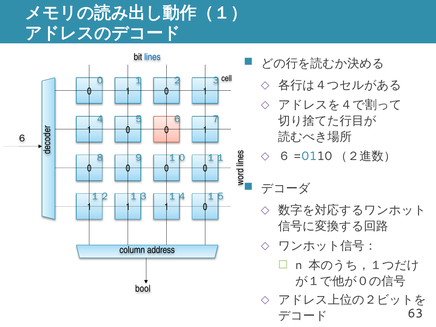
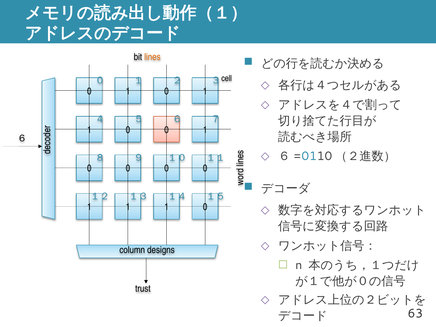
lines colour: blue -> orange
address: address -> designs
bool: bool -> trust
